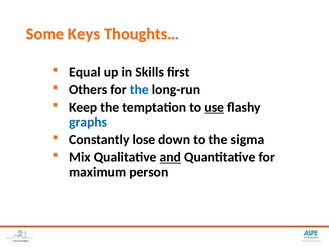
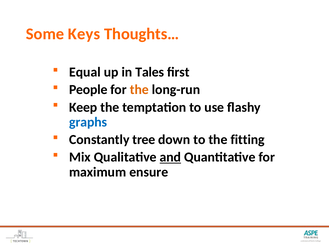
Skills: Skills -> Tales
Others: Others -> People
the at (139, 90) colour: blue -> orange
use underline: present -> none
lose: lose -> tree
sigma: sigma -> fitting
person: person -> ensure
